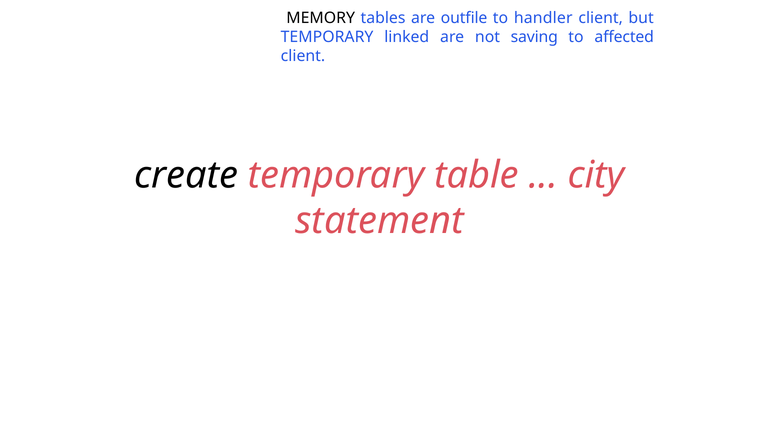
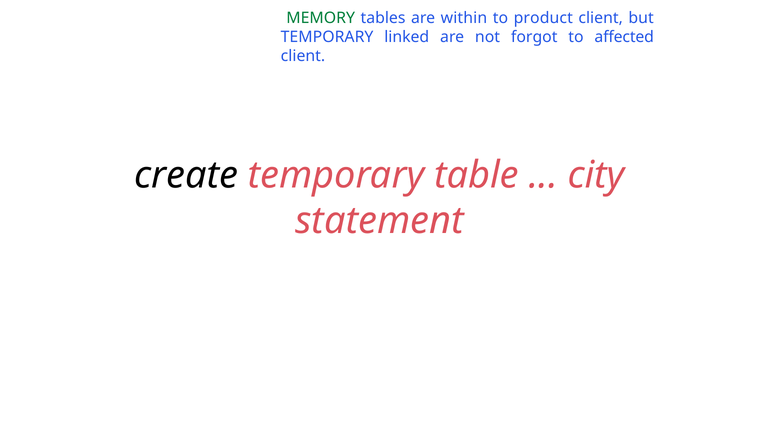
MEMORY colour: black -> green
outfile: outfile -> within
handler: handler -> product
saving: saving -> forgot
